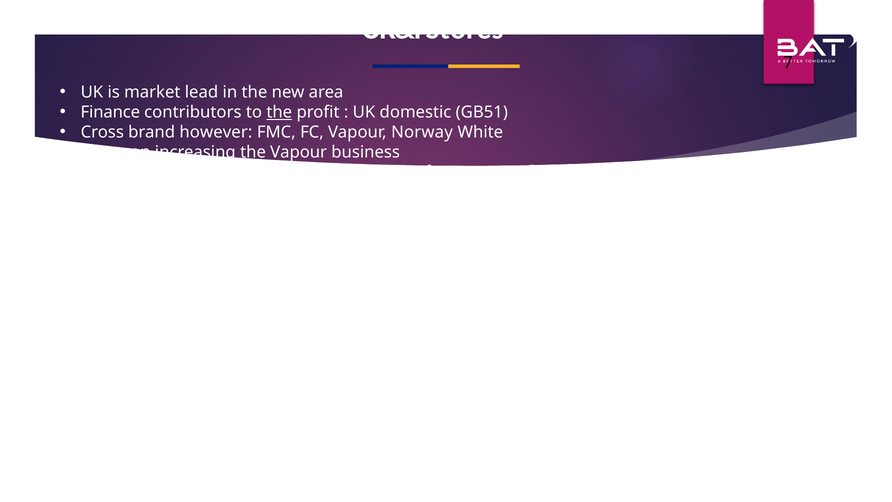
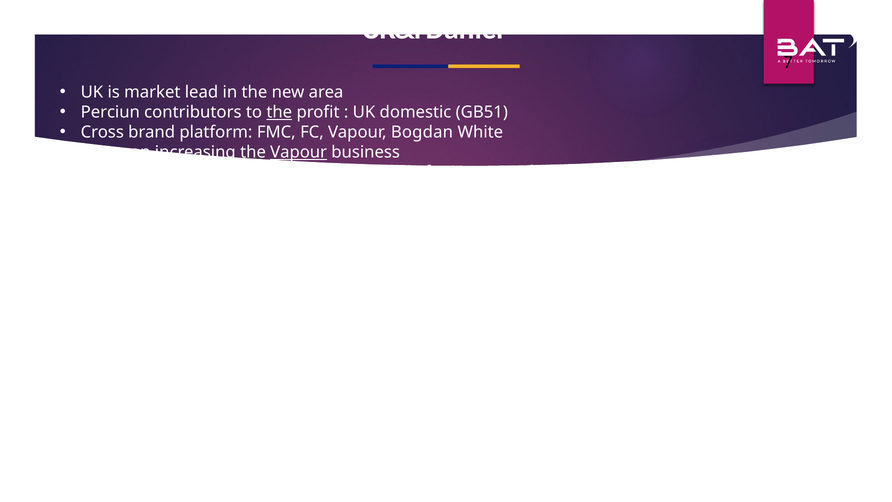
UK&I Stores: Stores -> Daniel
Finance: Finance -> Perciun
brand however: however -> platform
Norway: Norway -> Bogdan
Vapour at (299, 152) underline: none -> present
